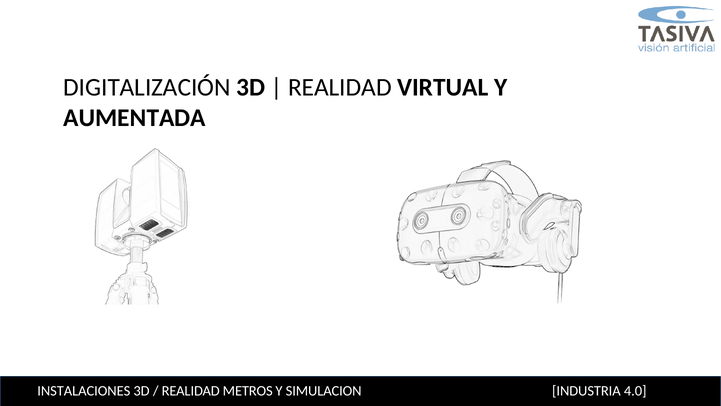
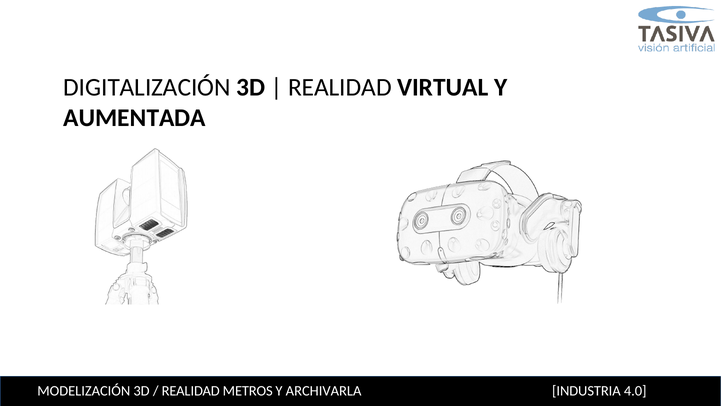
INSTALACIONES: INSTALACIONES -> MODELIZACIÓN
SIMULACION: SIMULACION -> ARCHIVARLA
